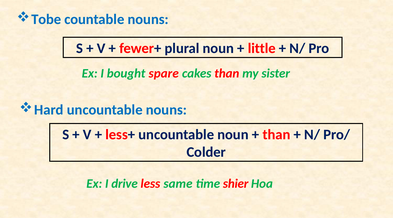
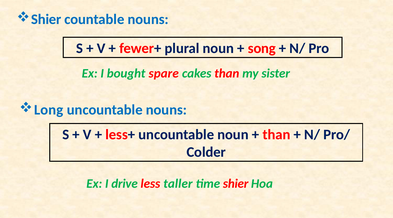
Tobe at (46, 19): Tobe -> Shier
little: little -> song
Hard: Hard -> Long
same: same -> taller
